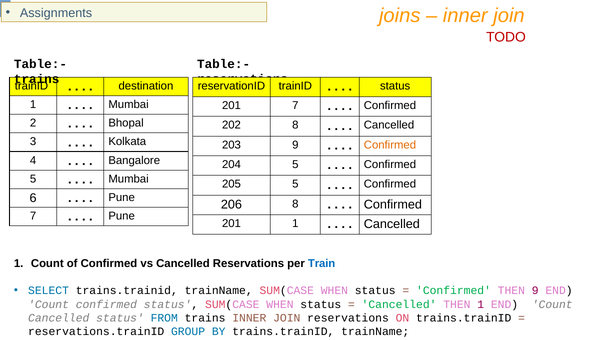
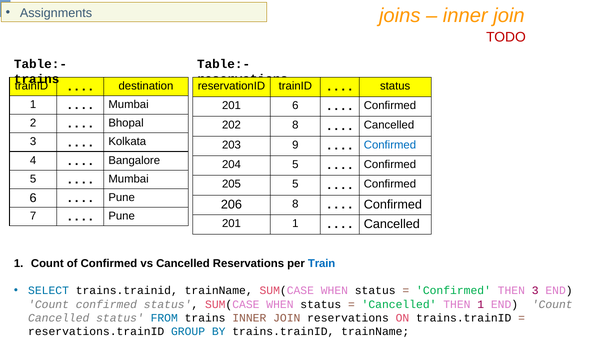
201 7: 7 -> 6
Confirmed at (390, 145) colour: orange -> blue
THEN 9: 9 -> 3
